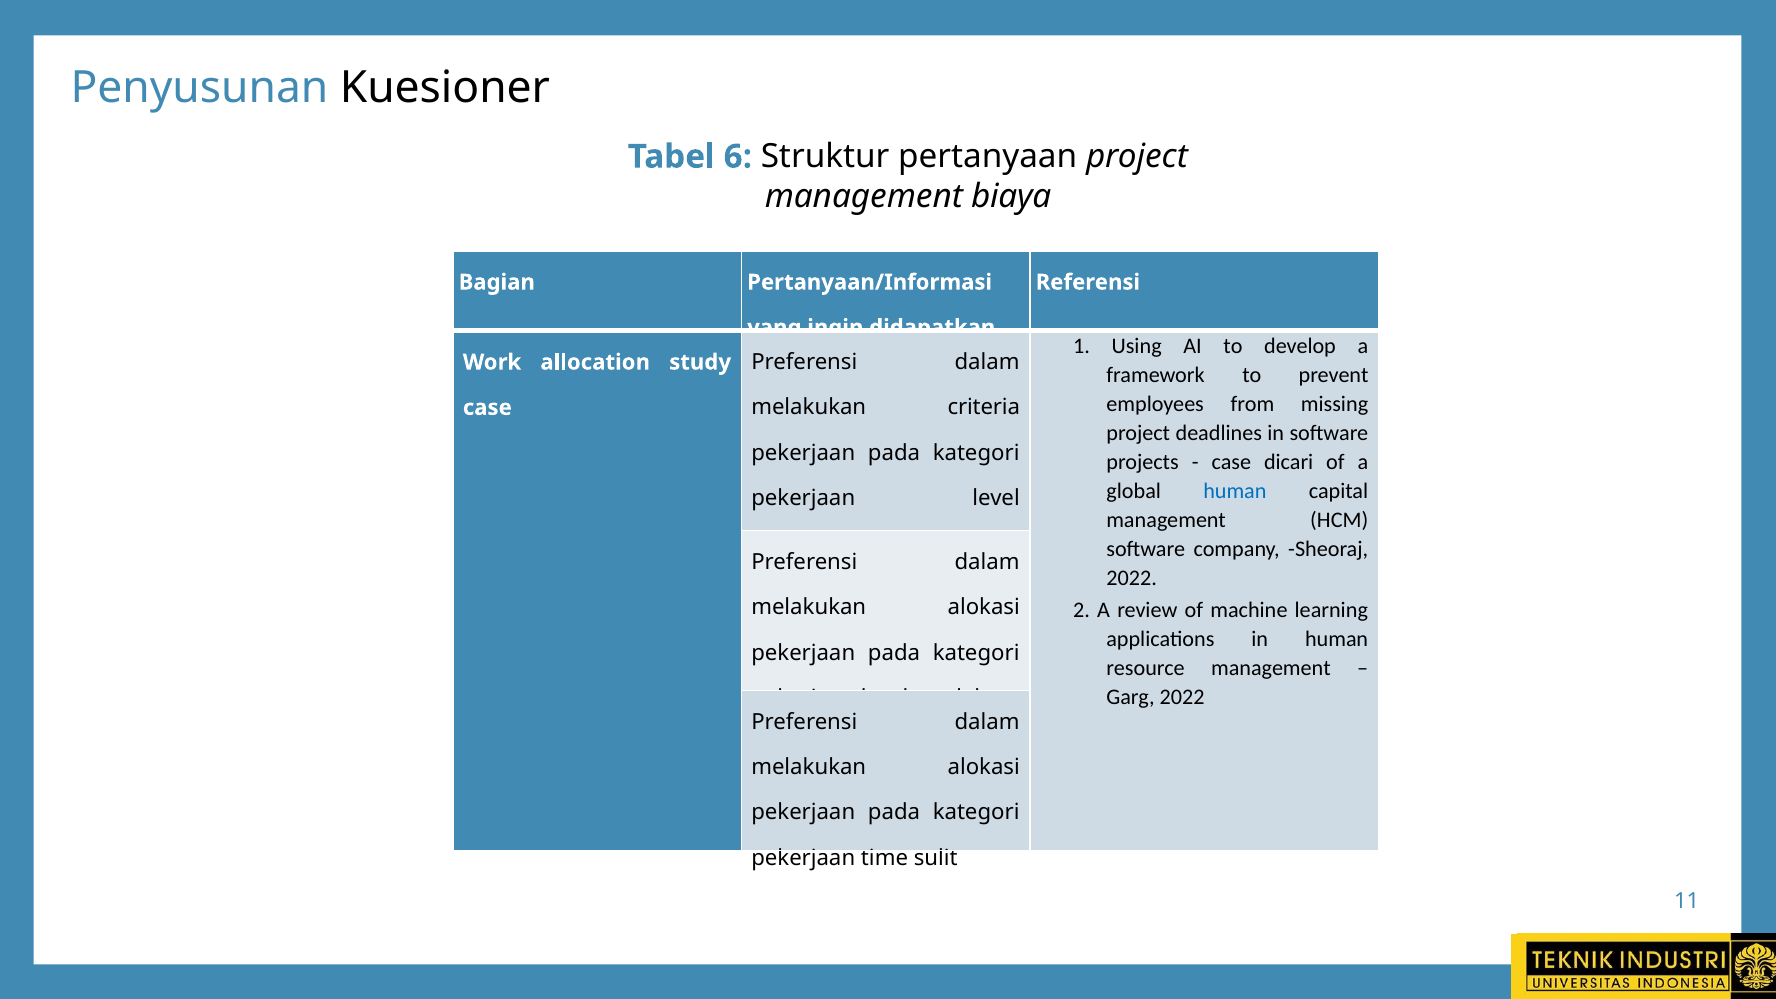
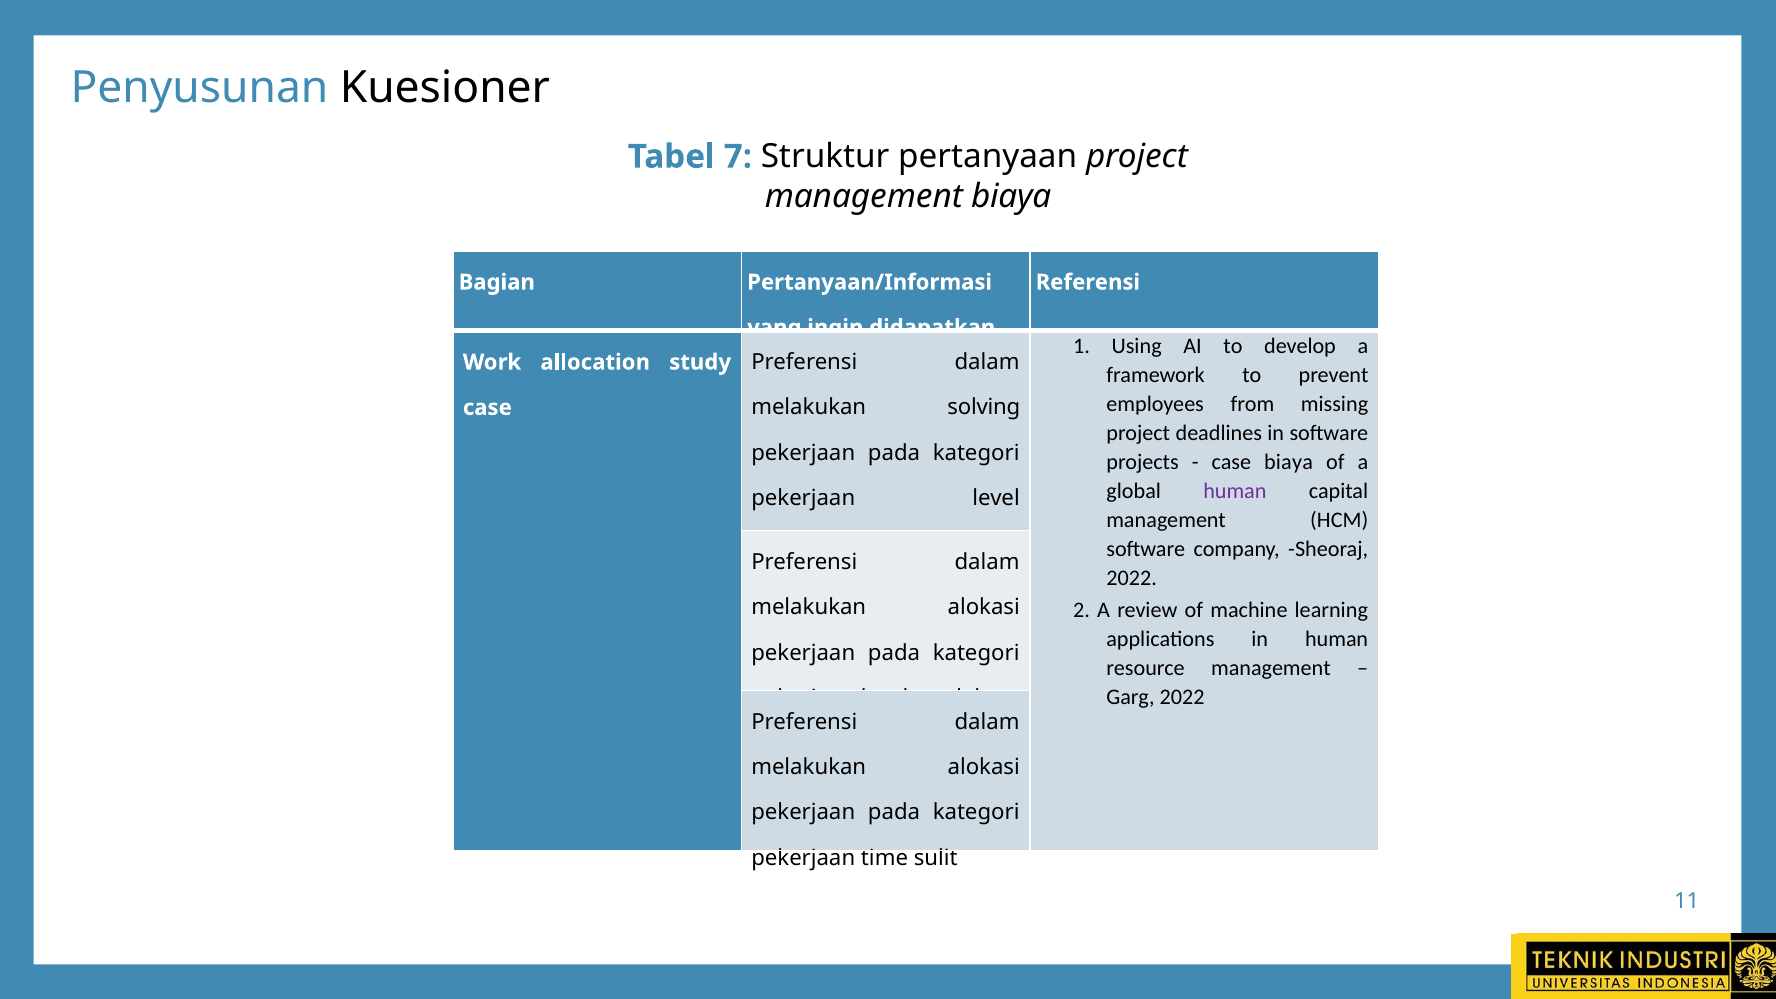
6: 6 -> 7
criteria: criteria -> solving
case dicari: dicari -> biaya
human at (1235, 491) colour: blue -> purple
